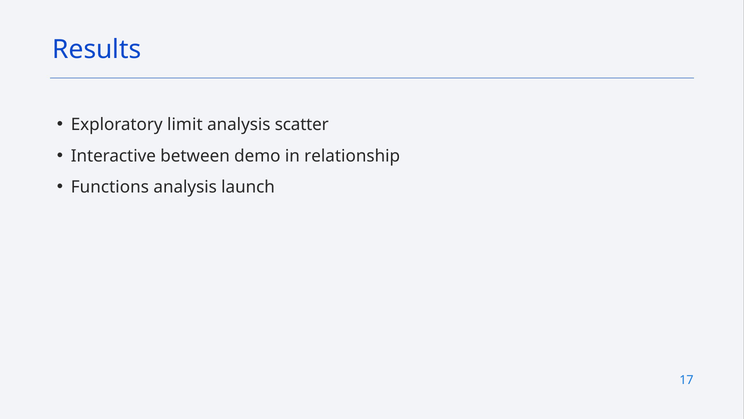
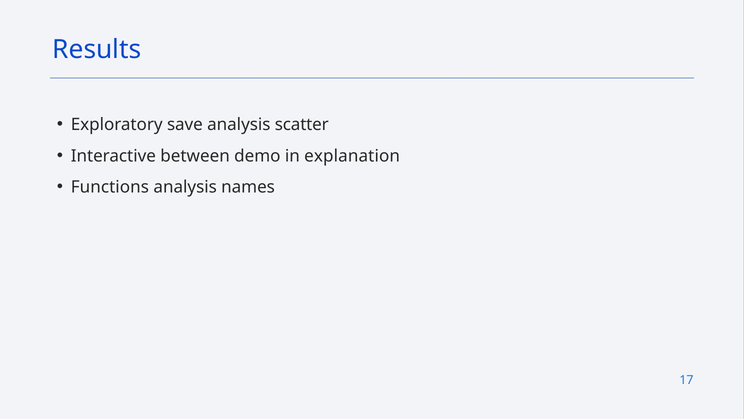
limit: limit -> save
relationship: relationship -> explanation
launch: launch -> names
